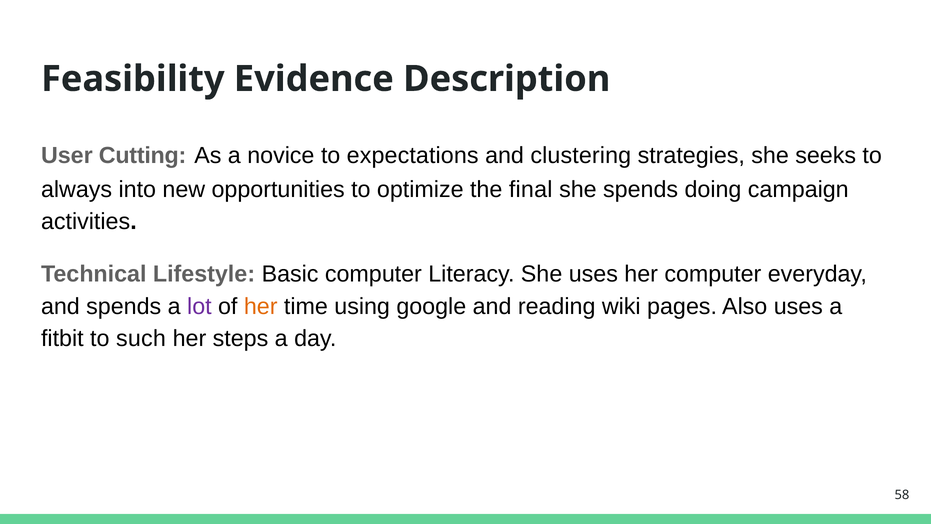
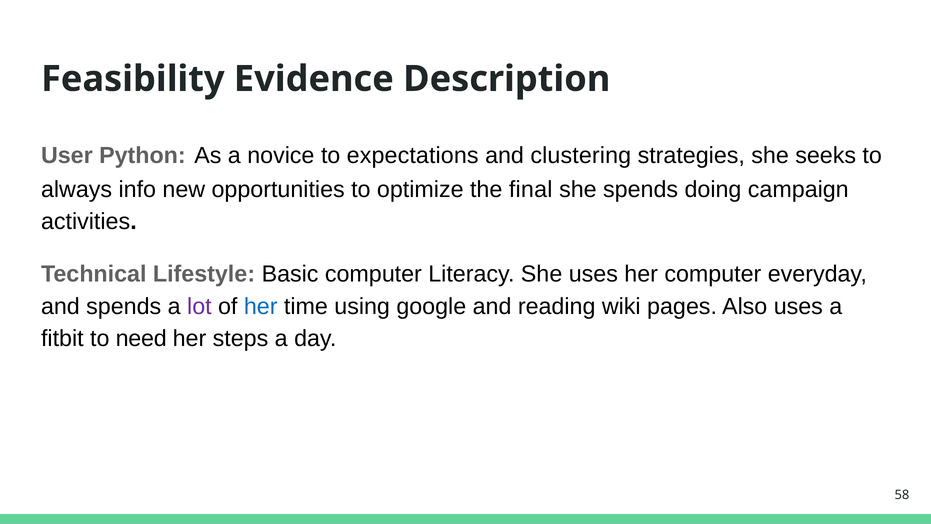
Cutting: Cutting -> Python
into: into -> info
her at (261, 306) colour: orange -> blue
such: such -> need
